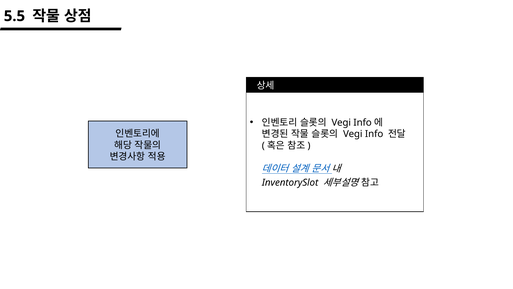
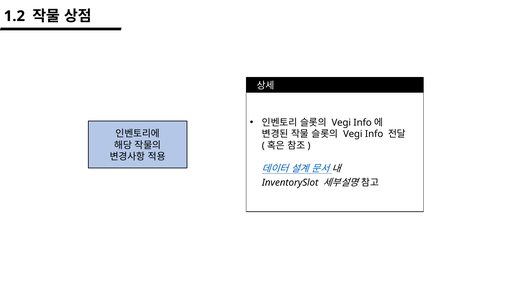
5.5: 5.5 -> 1.2
